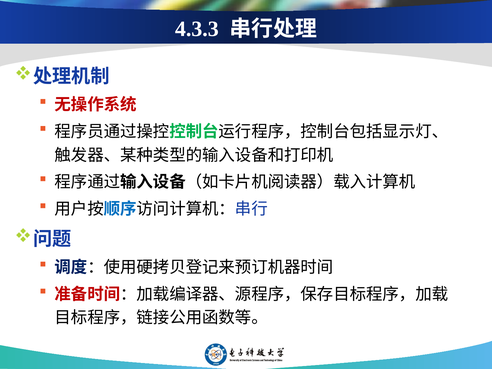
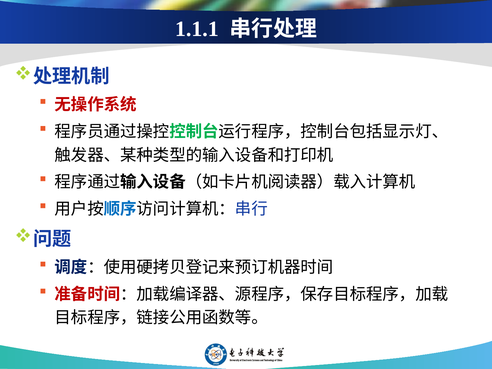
4.3.3: 4.3.3 -> 1.1.1
